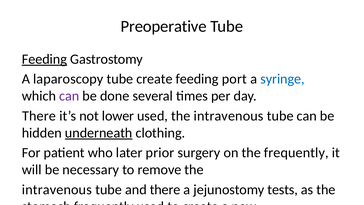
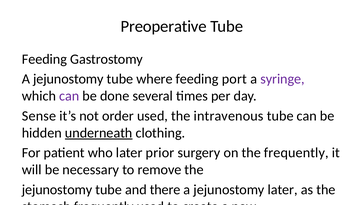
Feeding at (44, 59) underline: present -> none
laparoscopy at (68, 79): laparoscopy -> jejunostomy
tube create: create -> where
syringe colour: blue -> purple
There at (39, 116): There -> Sense
lower: lower -> order
intravenous at (57, 189): intravenous -> jejunostomy
jejunostomy tests: tests -> later
